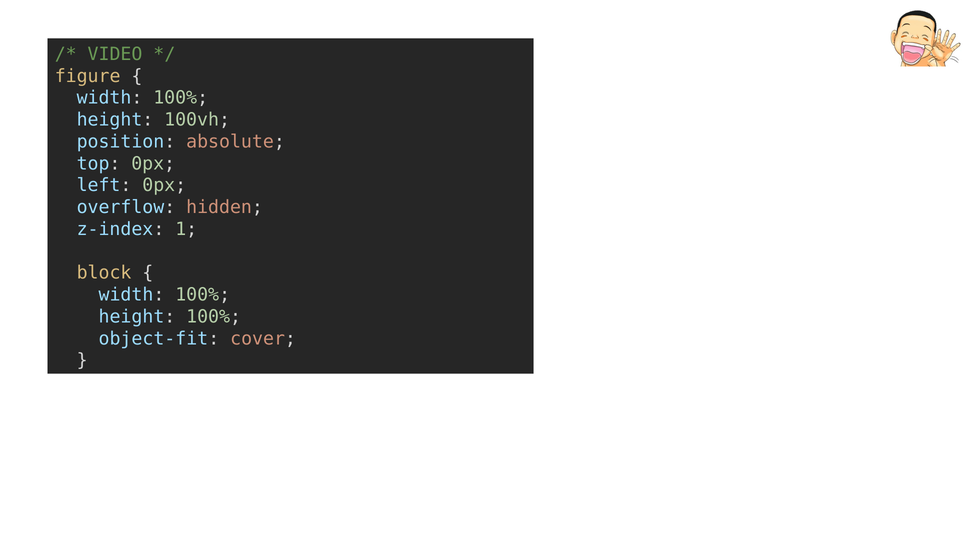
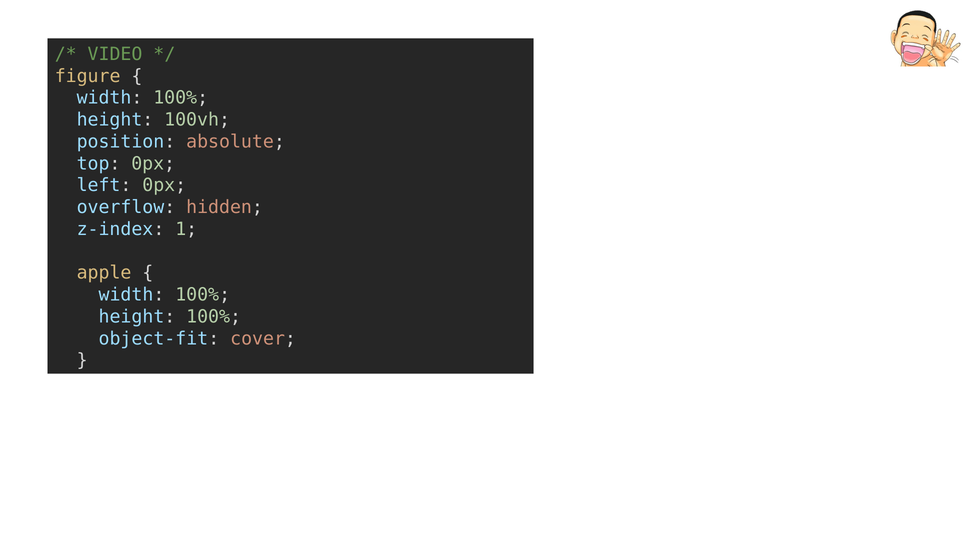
block: block -> apple
